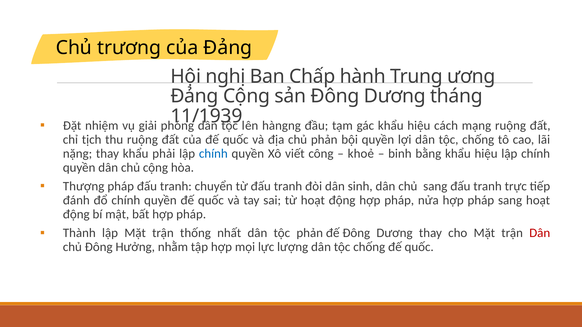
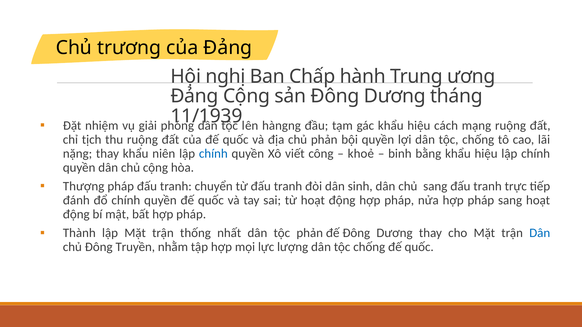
phải: phải -> niên
Dân at (540, 233) colour: red -> blue
Hưởng: Hưởng -> Truyền
